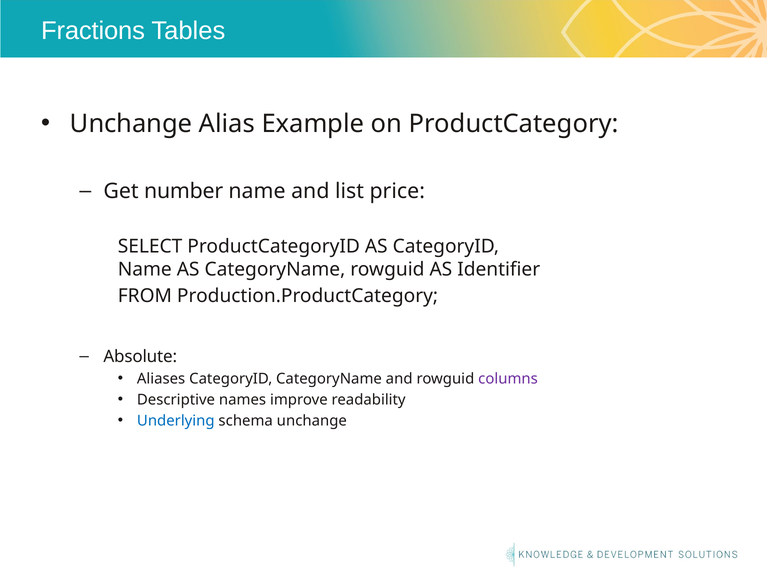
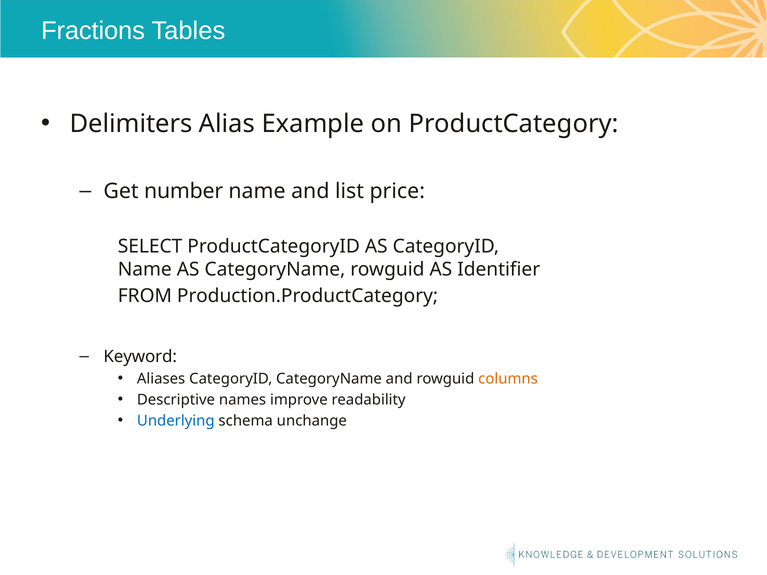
Unchange at (131, 124): Unchange -> Delimiters
Absolute: Absolute -> Keyword
columns colour: purple -> orange
